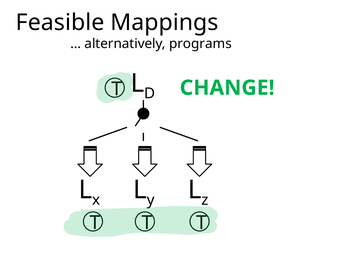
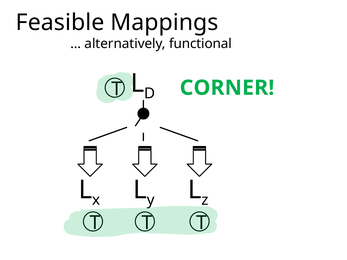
programs: programs -> functional
CHANGE: CHANGE -> CORNER
